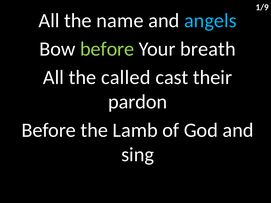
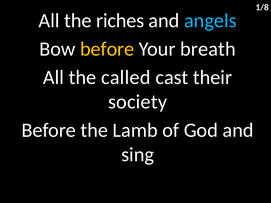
1/9: 1/9 -> 1/8
name: name -> riches
before at (107, 49) colour: light green -> yellow
pardon: pardon -> society
